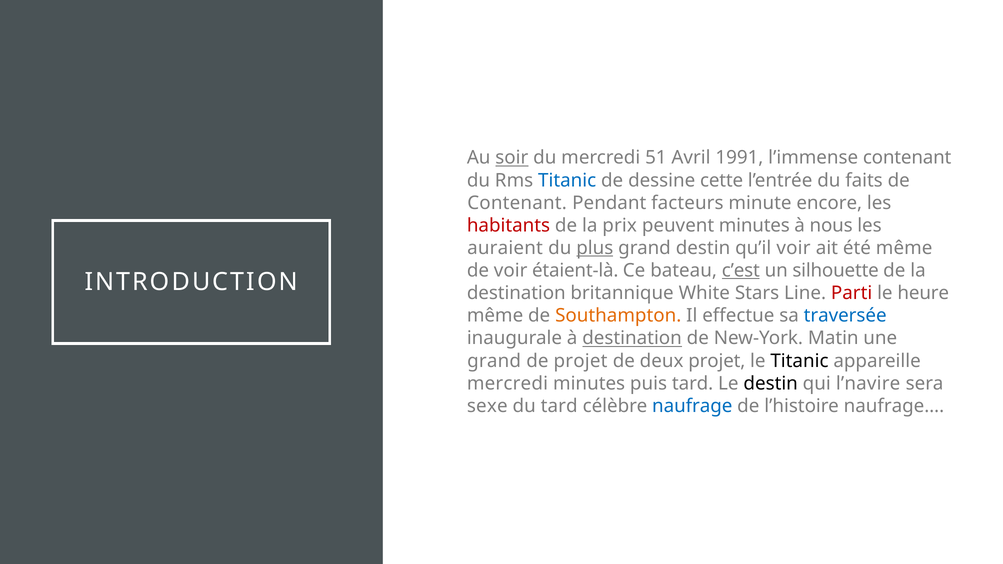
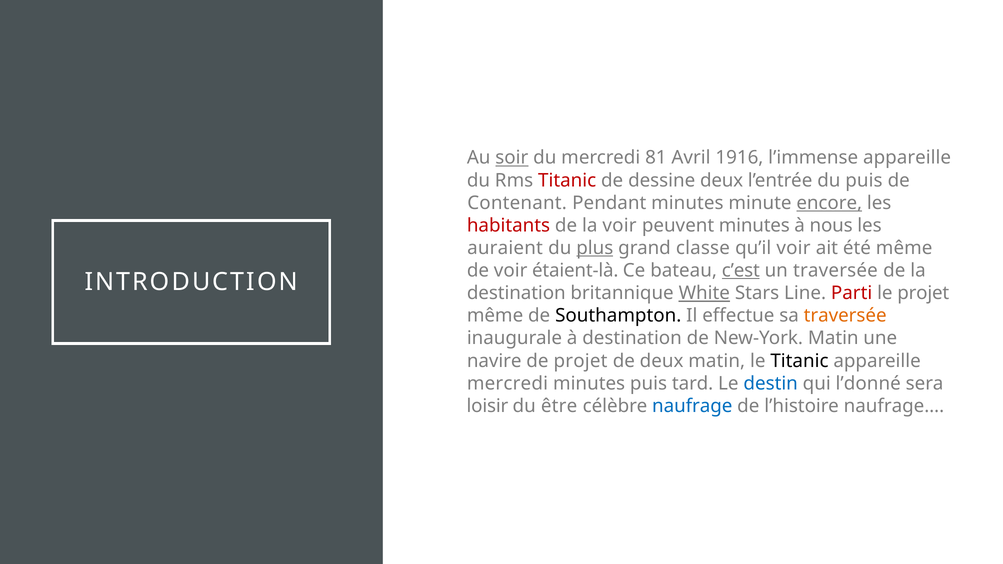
51: 51 -> 81
1991: 1991 -> 1916
l’immense contenant: contenant -> appareille
Titanic at (567, 180) colour: blue -> red
dessine cette: cette -> deux
du faits: faits -> puis
Pendant facteurs: facteurs -> minutes
encore underline: none -> present
la prix: prix -> voir
grand destin: destin -> classe
un silhouette: silhouette -> traversée
White underline: none -> present
le heure: heure -> projet
Southampton colour: orange -> black
traversée at (845, 316) colour: blue -> orange
destination at (632, 338) underline: present -> none
grand at (494, 361): grand -> navire
deux projet: projet -> matin
destin at (771, 384) colour: black -> blue
l’navire: l’navire -> l’donné
sexe: sexe -> loisir
du tard: tard -> être
